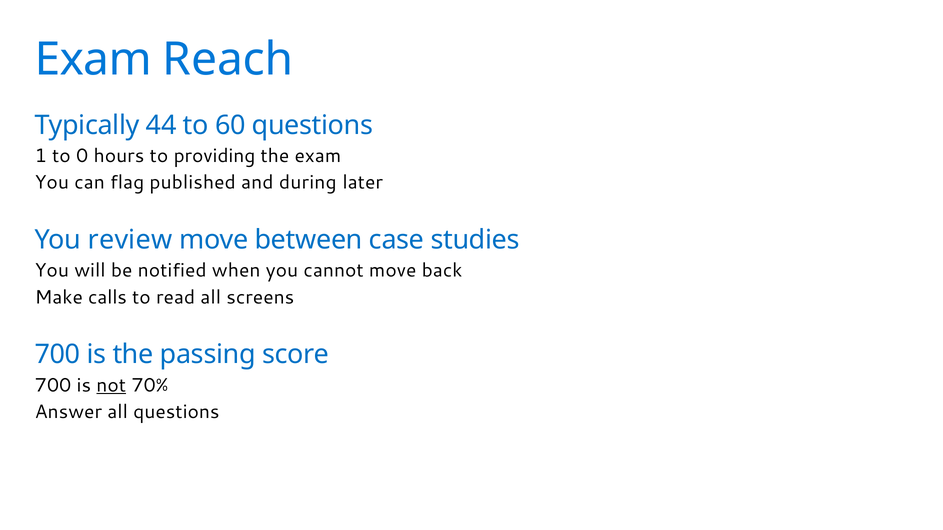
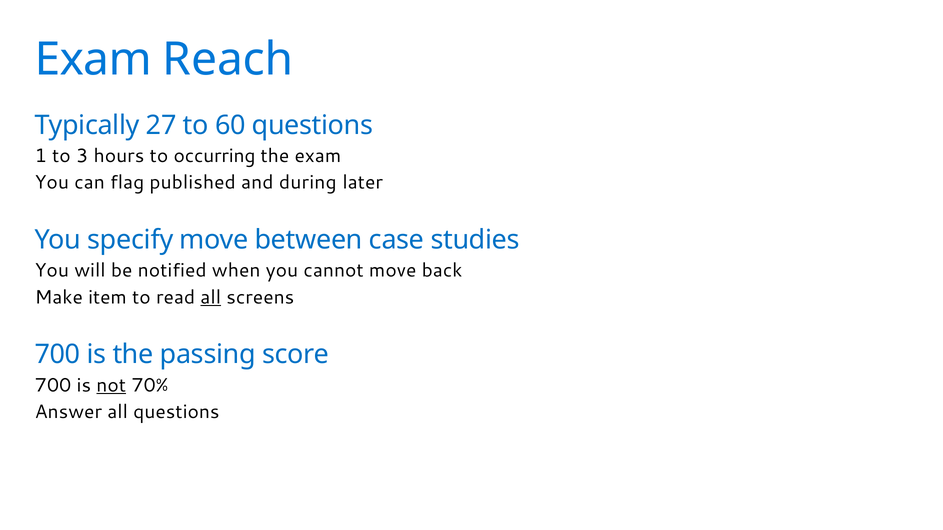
44: 44 -> 27
0: 0 -> 3
providing: providing -> occurring
review: review -> specify
calls: calls -> item
all at (211, 297) underline: none -> present
